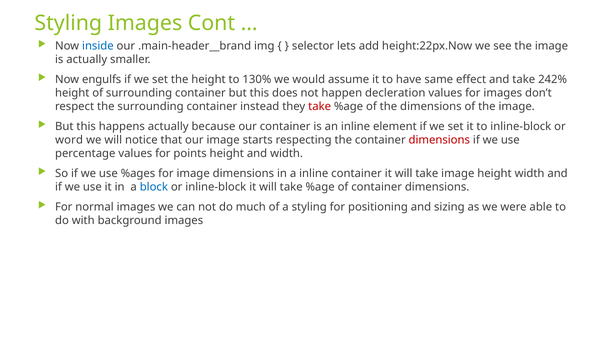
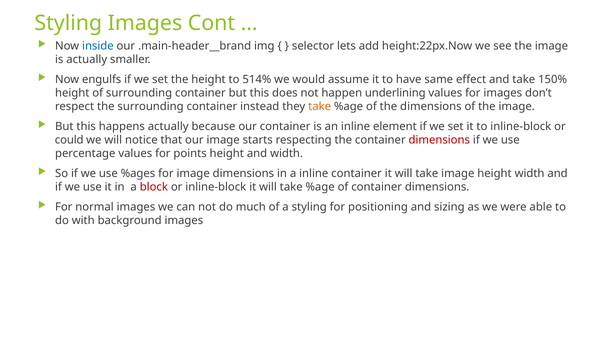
130%: 130% -> 514%
242%: 242% -> 150%
decleration: decleration -> underlining
take at (320, 107) colour: red -> orange
word: word -> could
block colour: blue -> red
